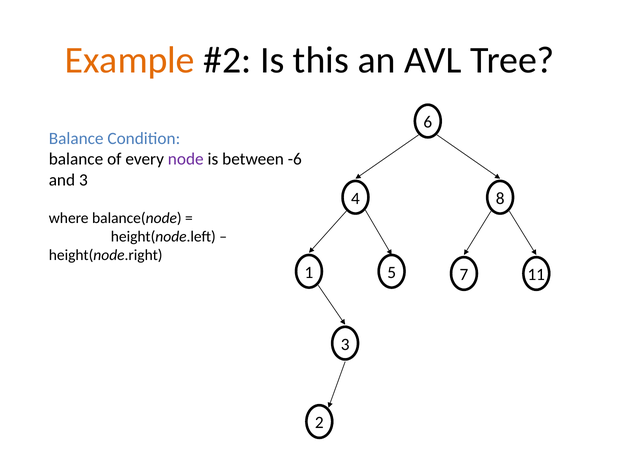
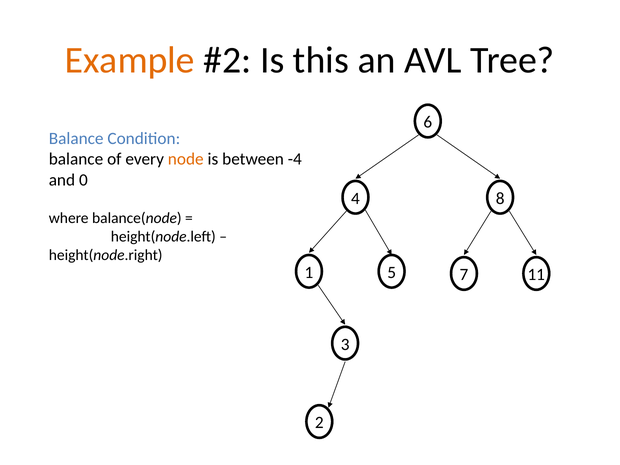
node colour: purple -> orange
-6: -6 -> -4
and 3: 3 -> 0
